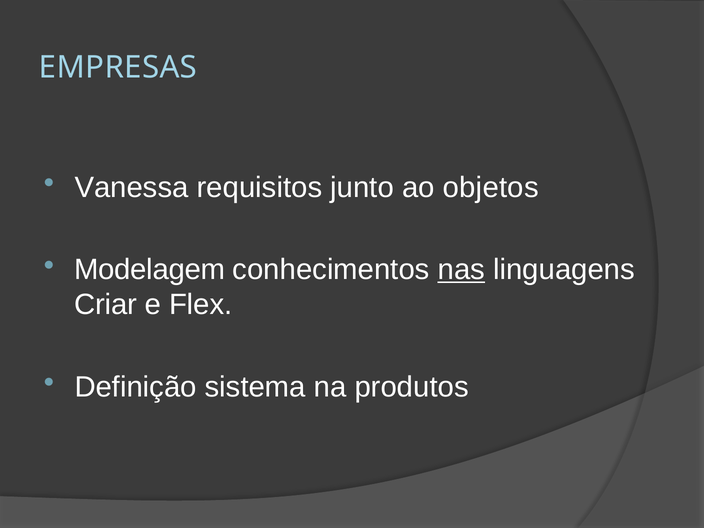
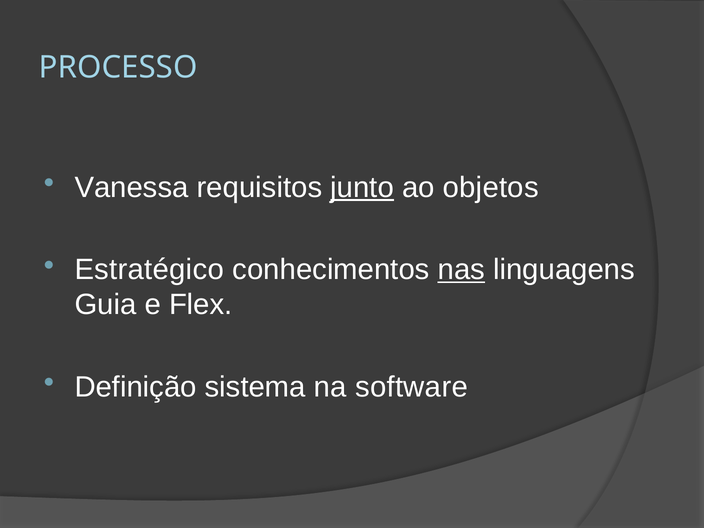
EMPRESAS: EMPRESAS -> PROCESSO
junto underline: none -> present
Modelagem: Modelagem -> Estratégico
Criar: Criar -> Guia
produtos: produtos -> software
